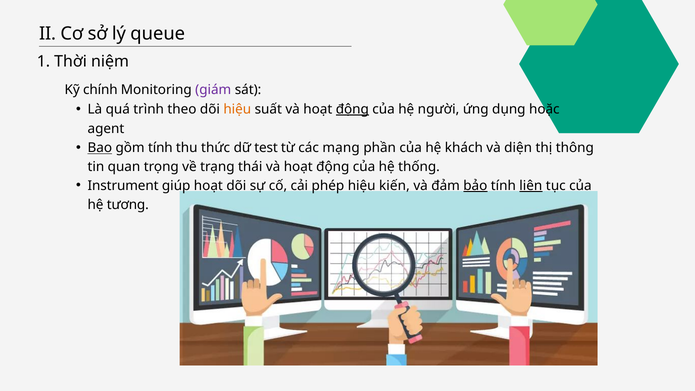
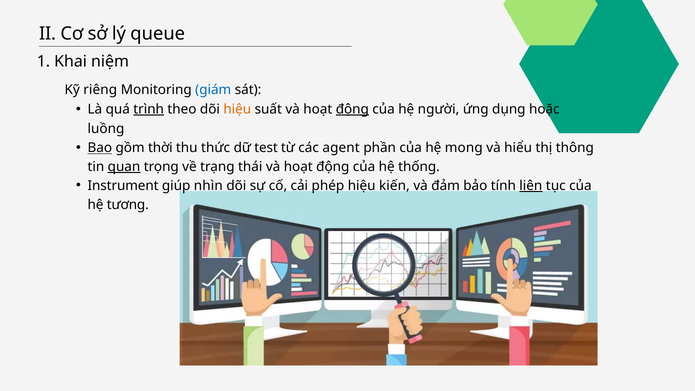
Thời: Thời -> Khai
chính: chính -> riêng
giám colour: purple -> blue
trình underline: none -> present
agent: agent -> luồng
gồm tính: tính -> thời
mạng: mạng -> agent
khách: khách -> mong
diện: diện -> hiểu
quan underline: none -> present
giúp hoạt: hoạt -> nhìn
bảo underline: present -> none
